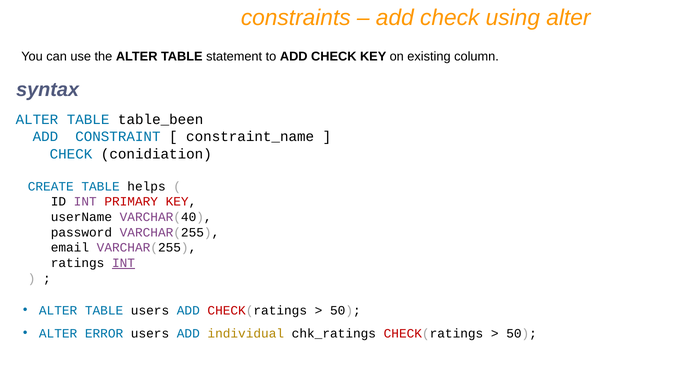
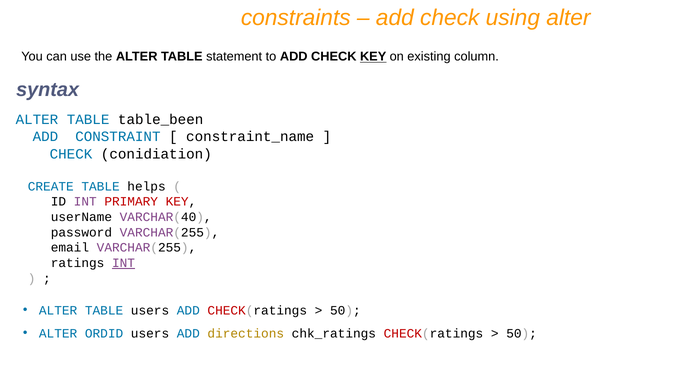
KEY at (373, 57) underline: none -> present
ERROR: ERROR -> ORDID
individual: individual -> directions
